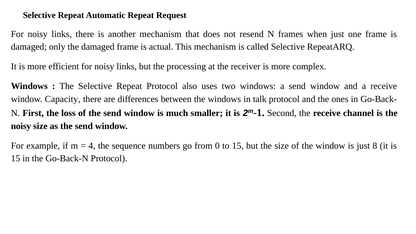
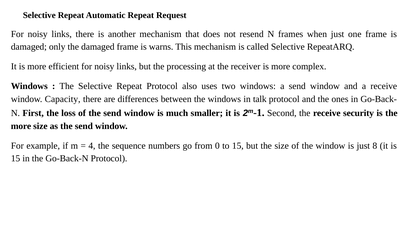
actual: actual -> warns
channel: channel -> security
noisy at (21, 126): noisy -> more
